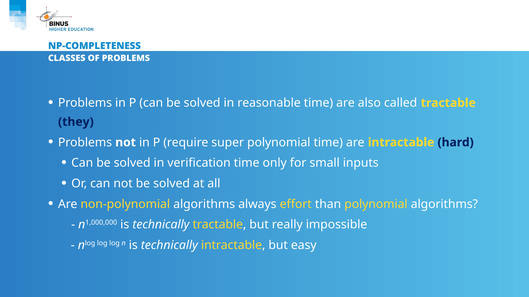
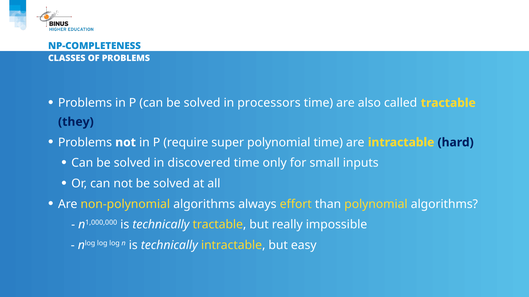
reasonable: reasonable -> processors
verification: verification -> discovered
